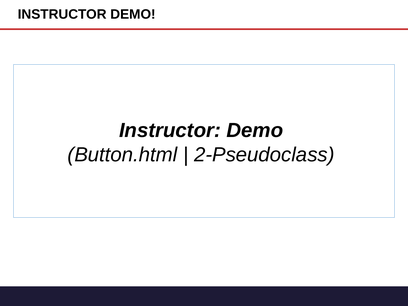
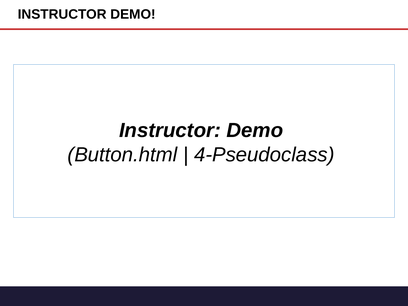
2-Pseudoclass: 2-Pseudoclass -> 4-Pseudoclass
